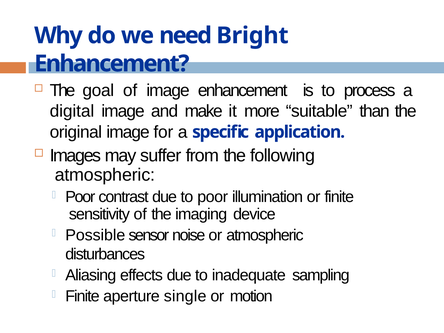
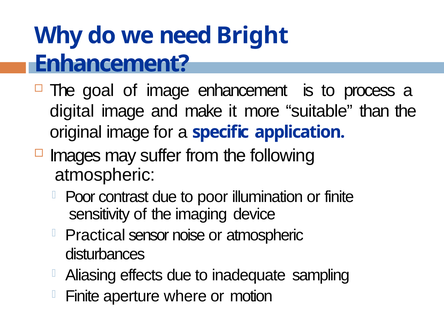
Possible: Possible -> Practical
single: single -> where
